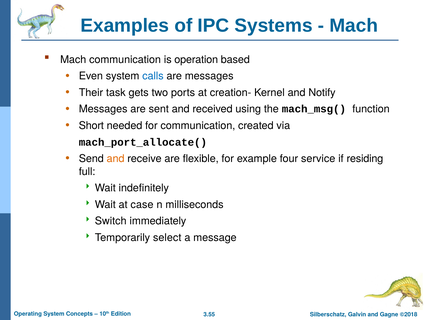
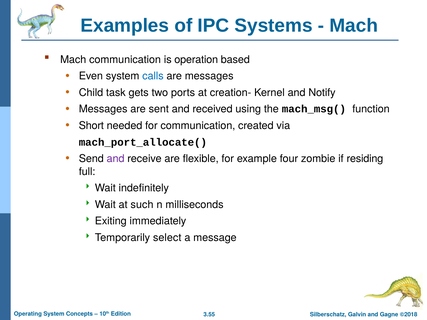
Their: Their -> Child
and at (116, 159) colour: orange -> purple
service: service -> zombie
case: case -> such
Switch: Switch -> Exiting
